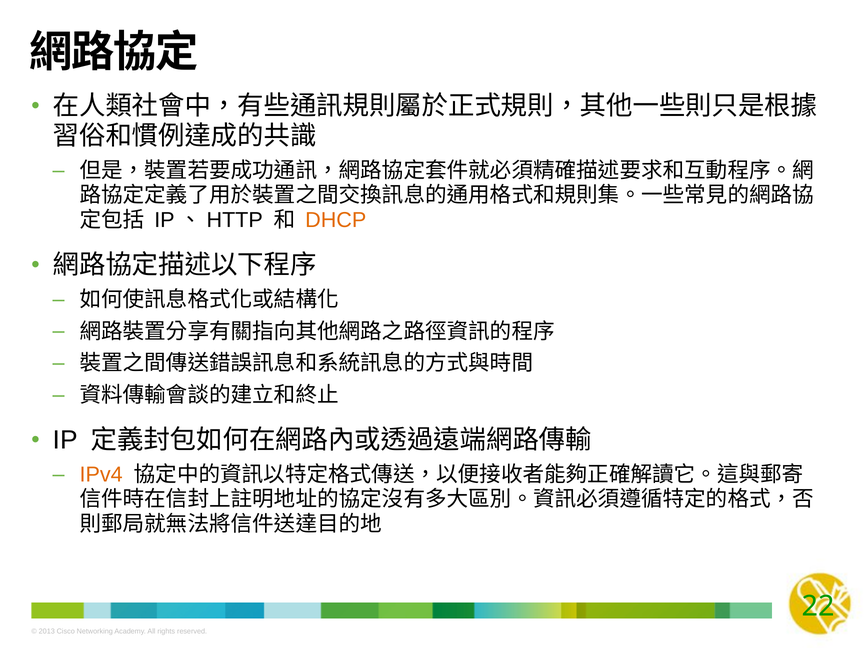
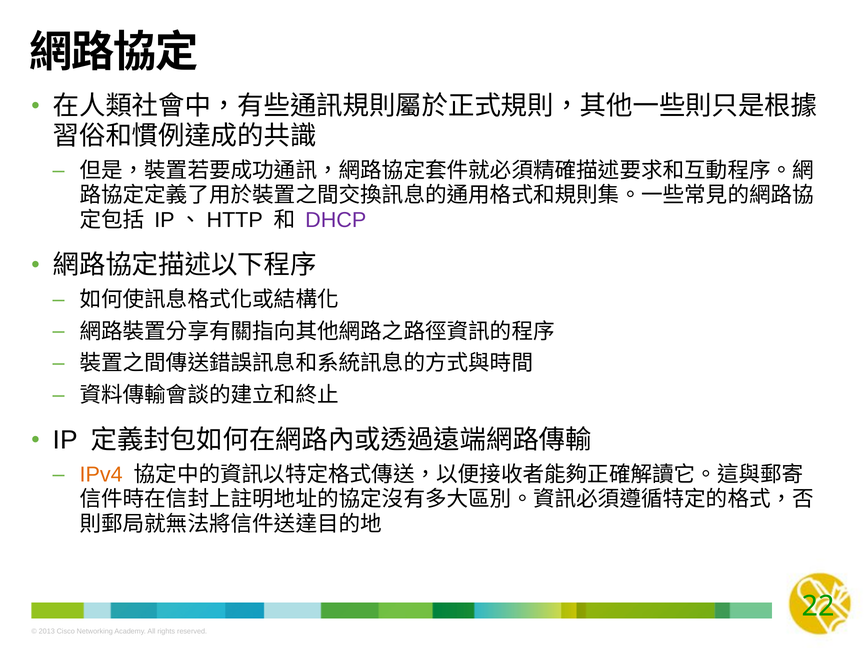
DHCP colour: orange -> purple
